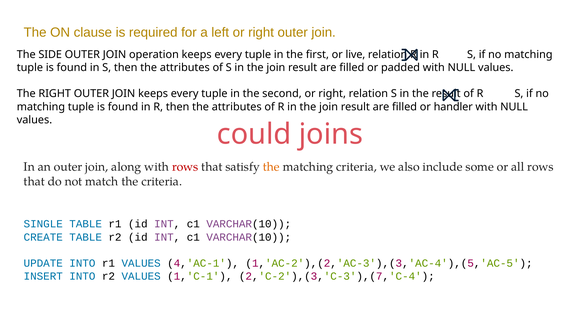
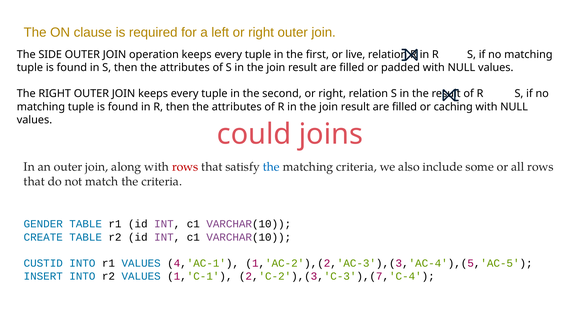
handler: handler -> caching
the at (271, 166) colour: orange -> blue
SINGLE: SINGLE -> GENDER
UPDATE: UPDATE -> CUSTID
